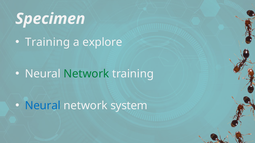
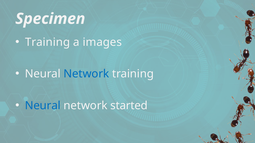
explore: explore -> images
Network at (86, 74) colour: green -> blue
system: system -> started
